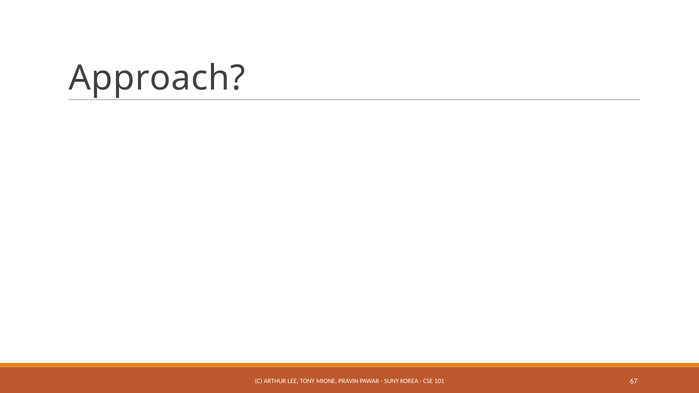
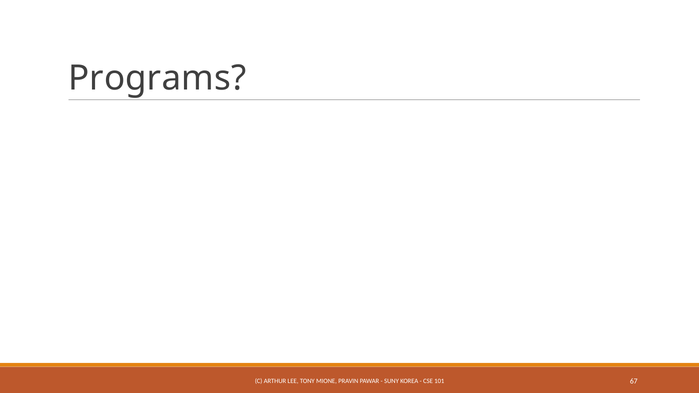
Approach: Approach -> Programs
